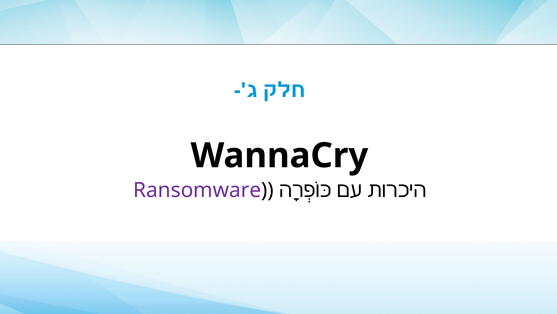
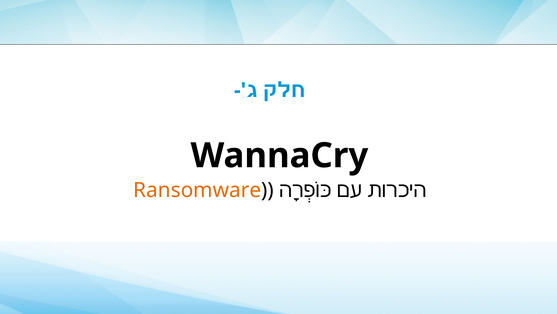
Ransomware colour: purple -> orange
